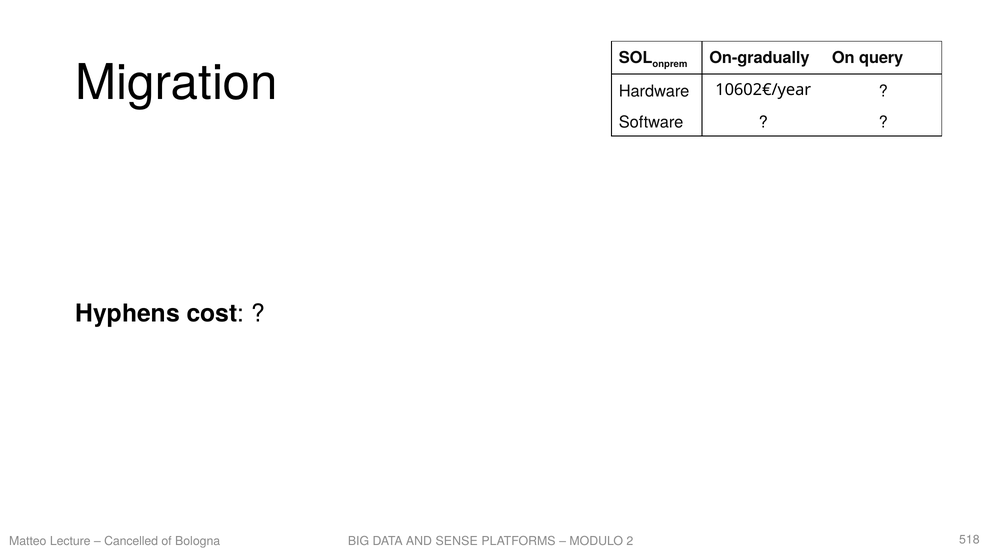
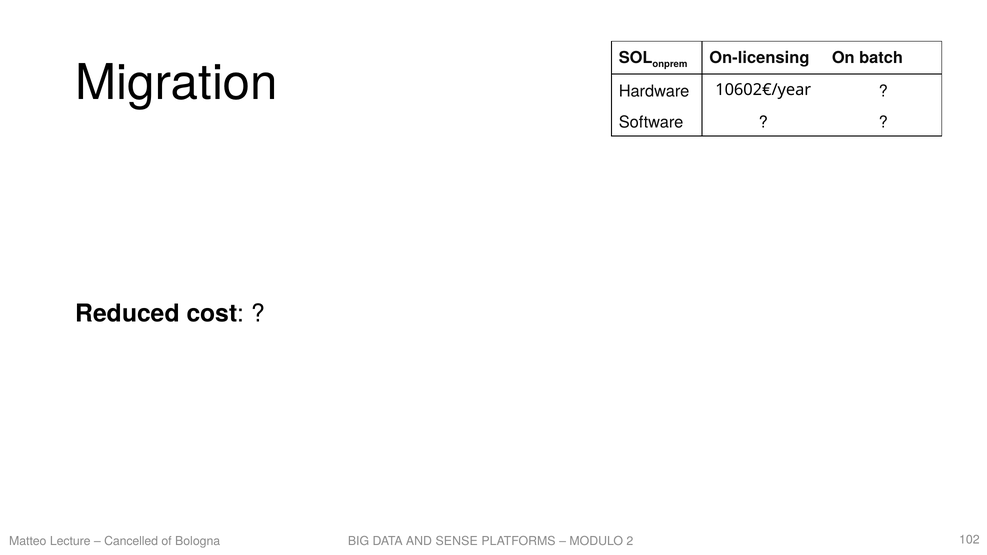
On-gradually: On-gradually -> On-licensing
query: query -> batch
Hyphens: Hyphens -> Reduced
518: 518 -> 102
